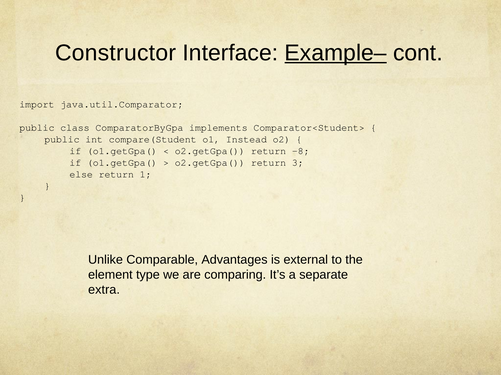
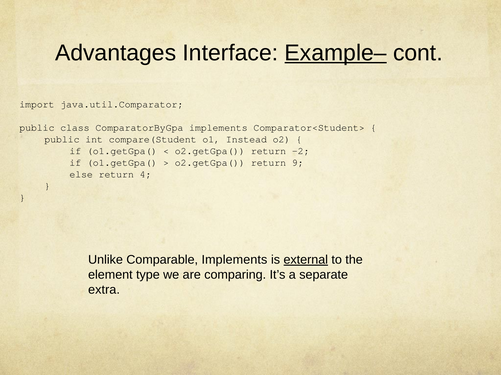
Constructor: Constructor -> Advantages
-8: -8 -> -2
3: 3 -> 9
1: 1 -> 4
Comparable Advantages: Advantages -> Implements
external underline: none -> present
